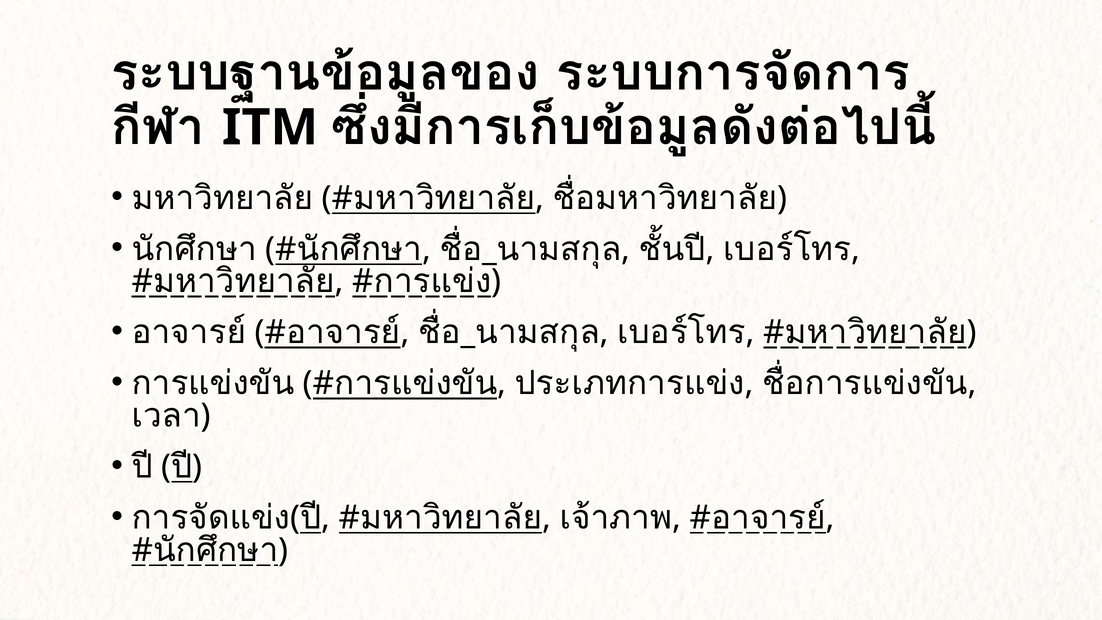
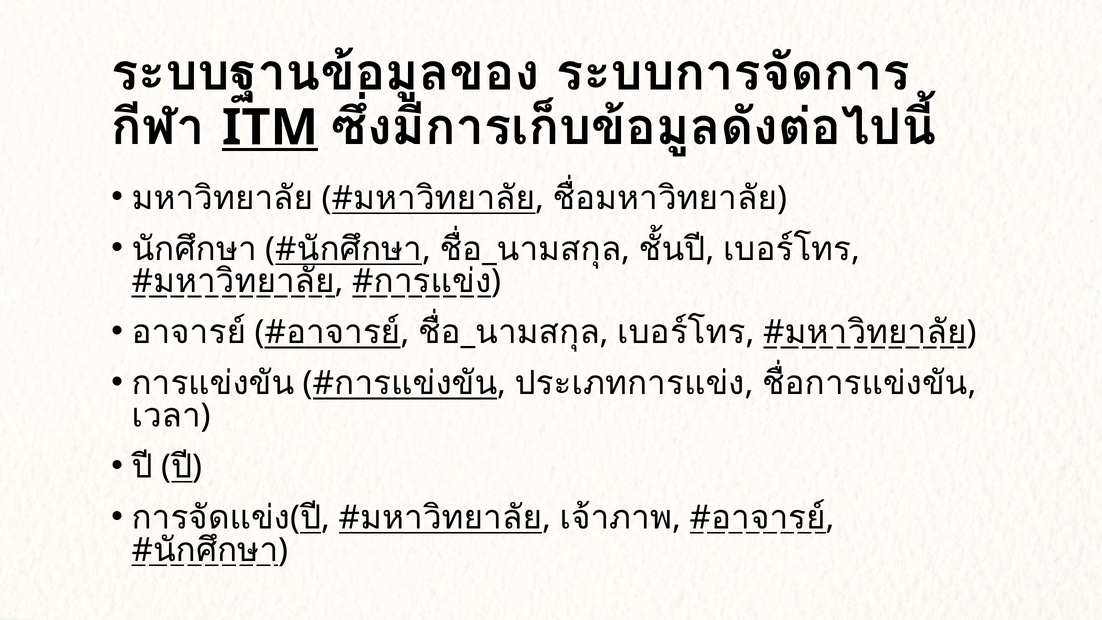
ITM underline: none -> present
